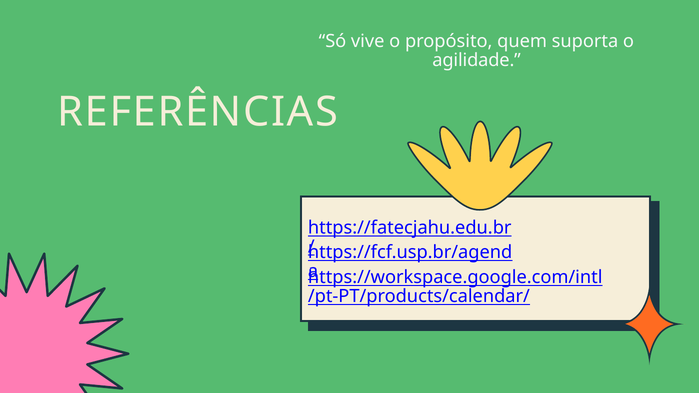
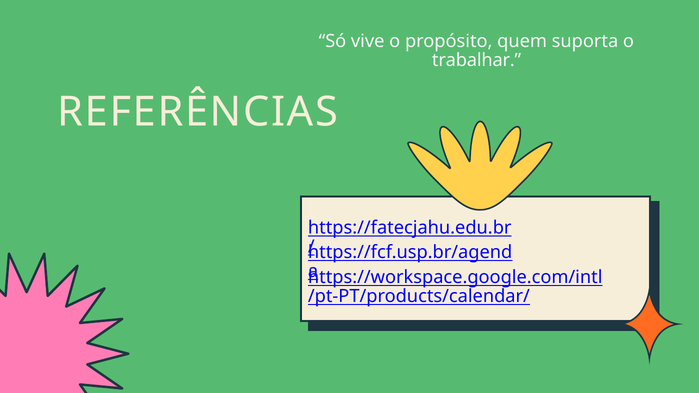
agilidade: agilidade -> trabalhar
